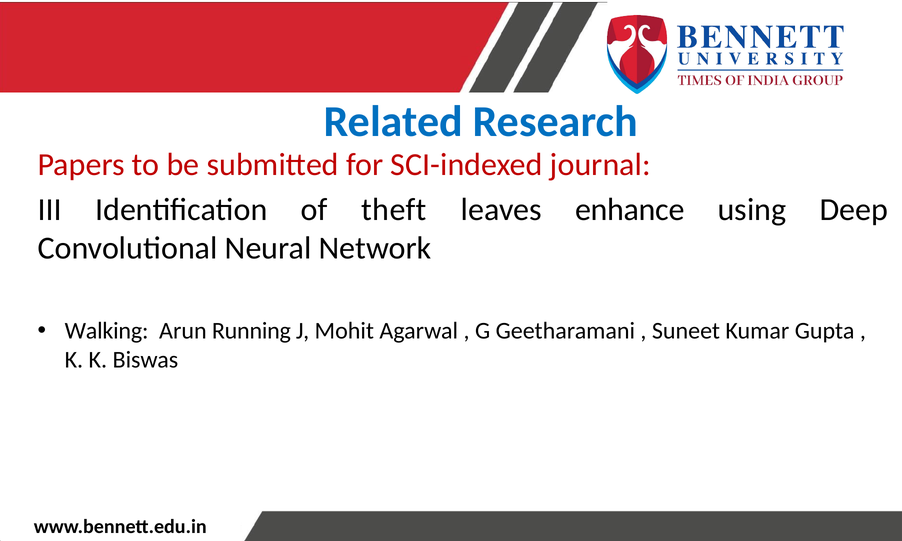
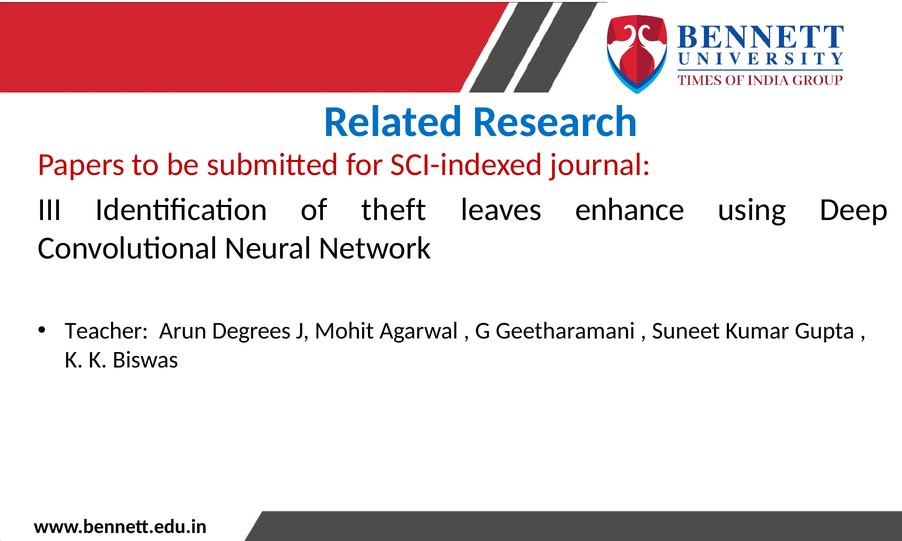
Walking: Walking -> Teacher
Running: Running -> Degrees
